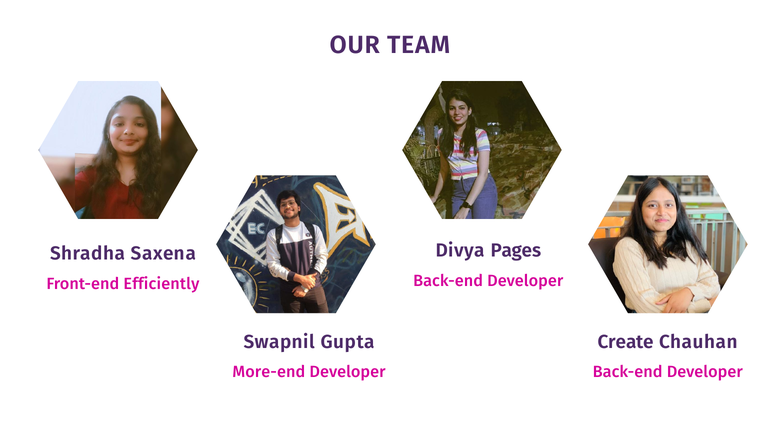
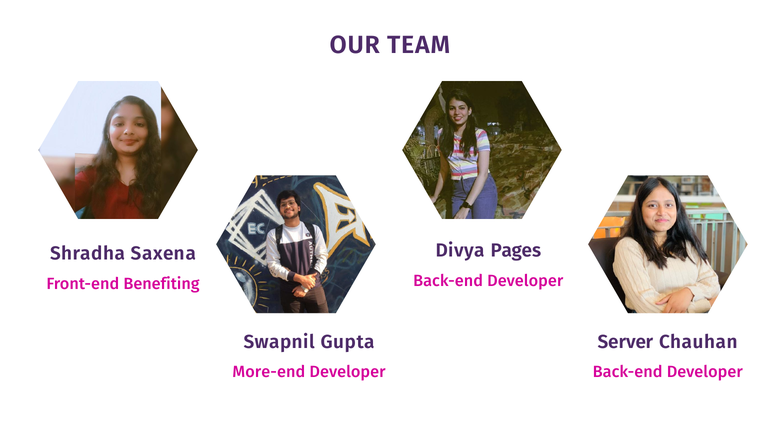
Efficiently: Efficiently -> Benefiting
Create: Create -> Server
